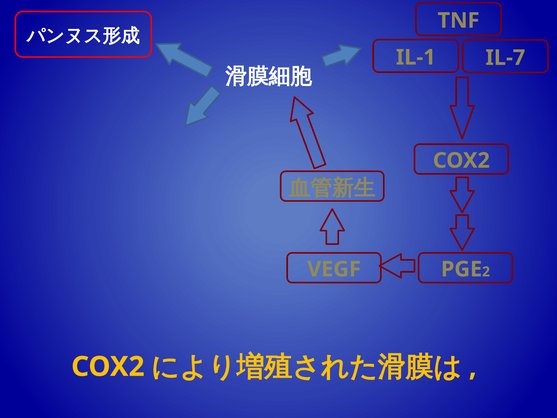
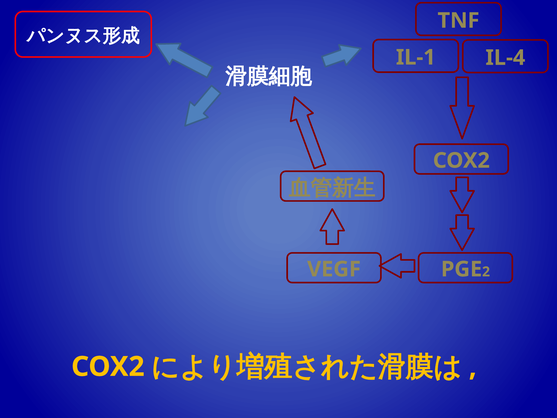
IL-7: IL-7 -> IL-4
